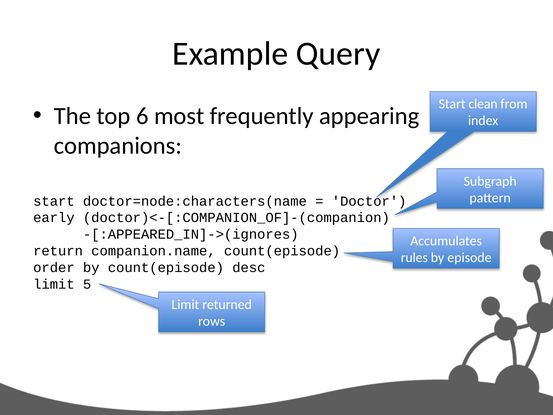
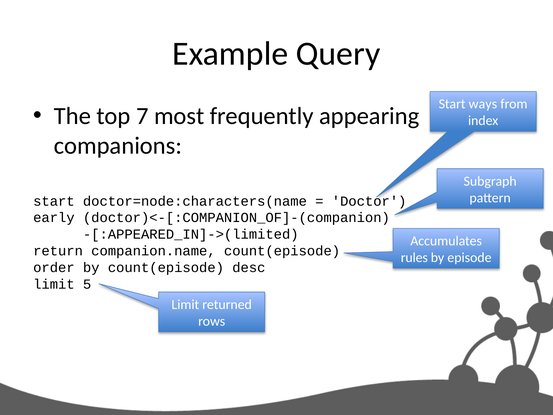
clean: clean -> ways
6: 6 -> 7
-[:APPEARED_IN]->(ignores: -[:APPEARED_IN]->(ignores -> -[:APPEARED_IN]->(limited
